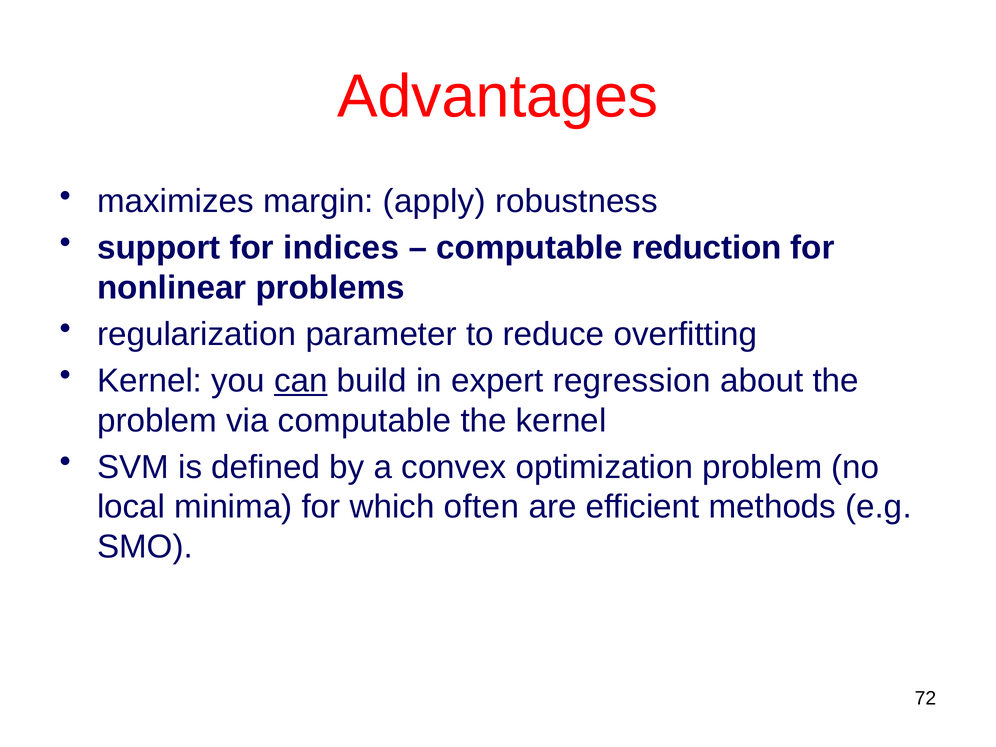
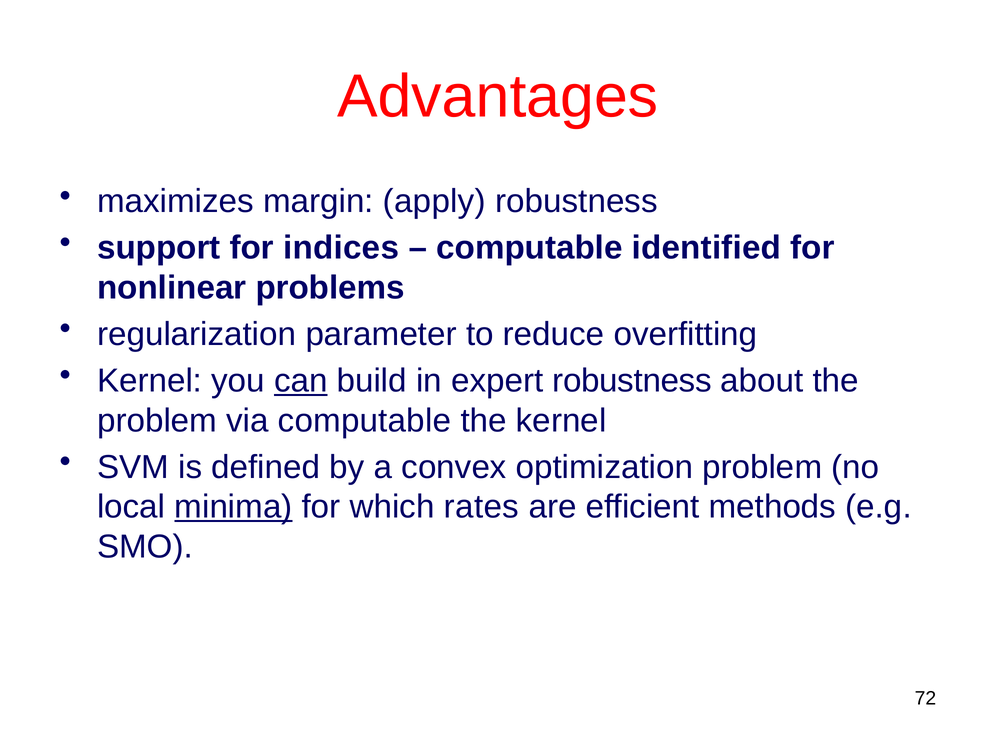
reduction: reduction -> identified
expert regression: regression -> robustness
minima underline: none -> present
often: often -> rates
